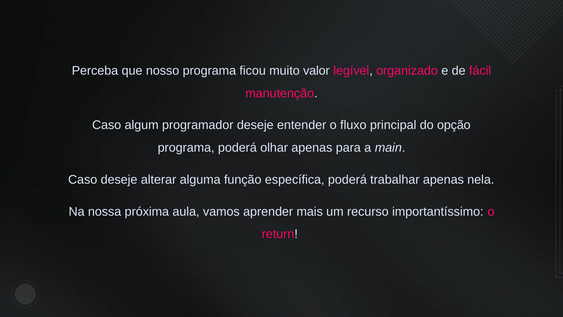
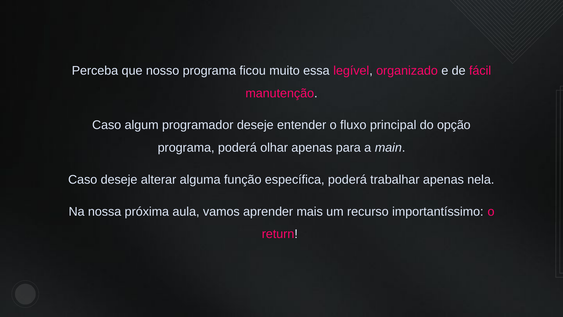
valor: valor -> essa
